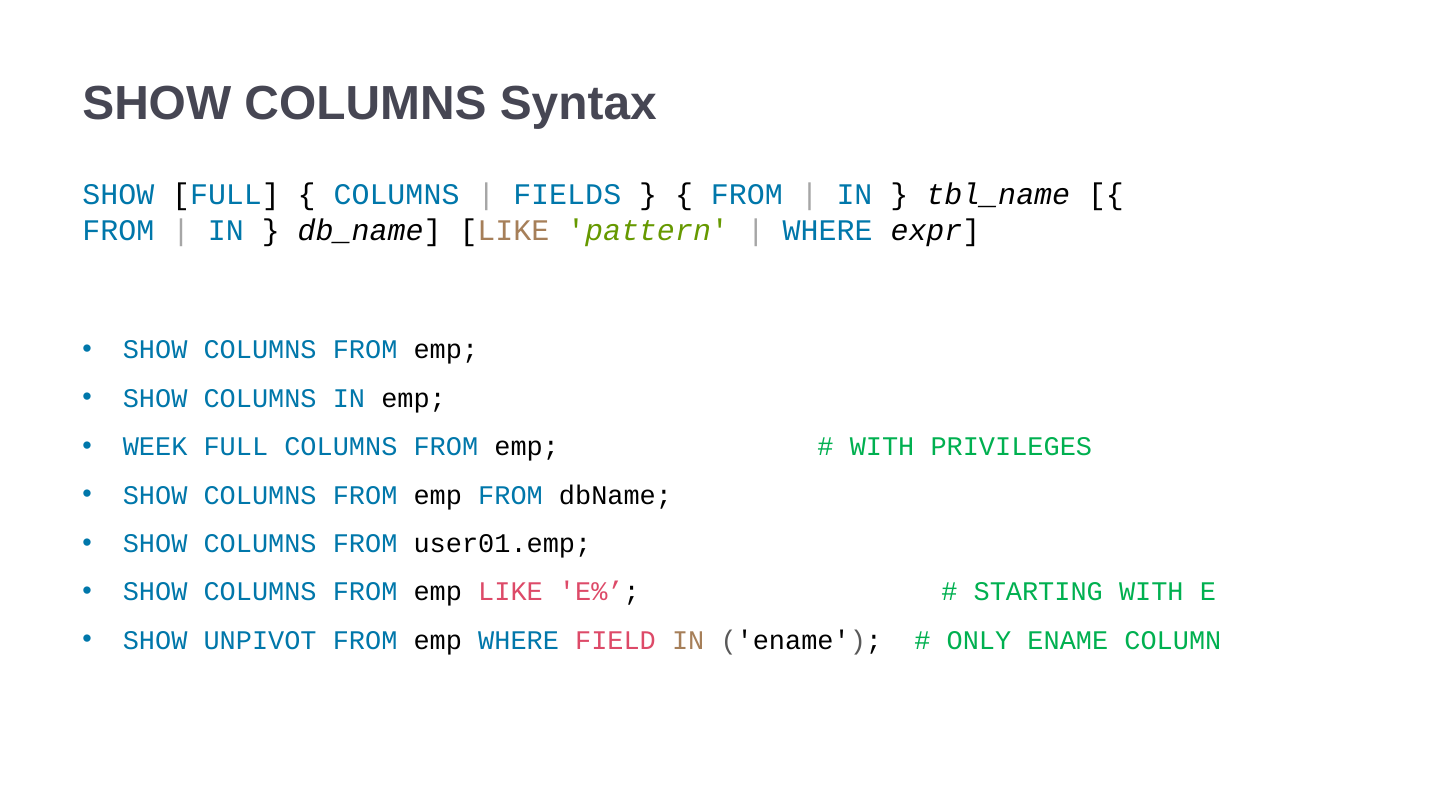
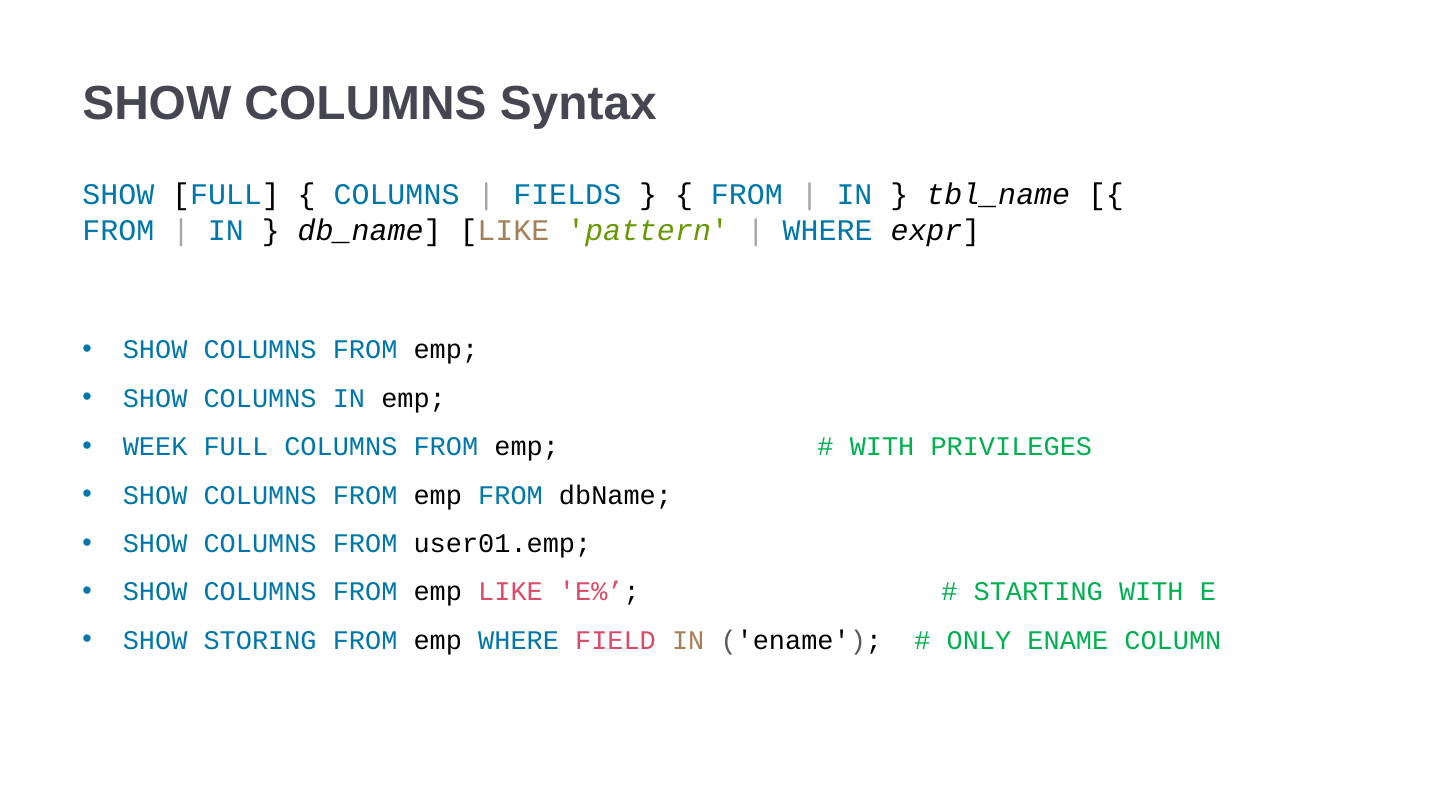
UNPIVOT: UNPIVOT -> STORING
